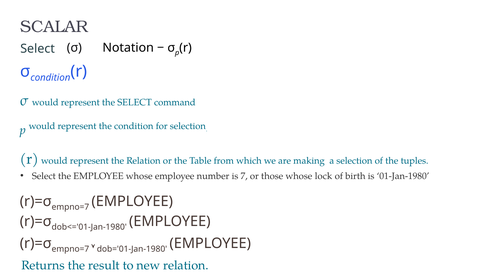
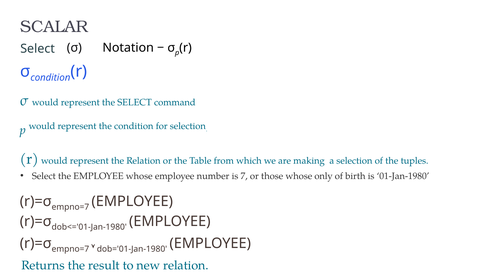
lock: lock -> only
